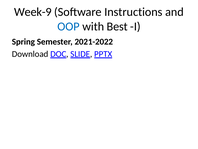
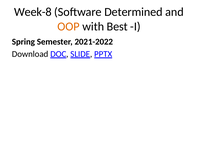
Week-9: Week-9 -> Week-8
Instructions: Instructions -> Determined
OOP colour: blue -> orange
